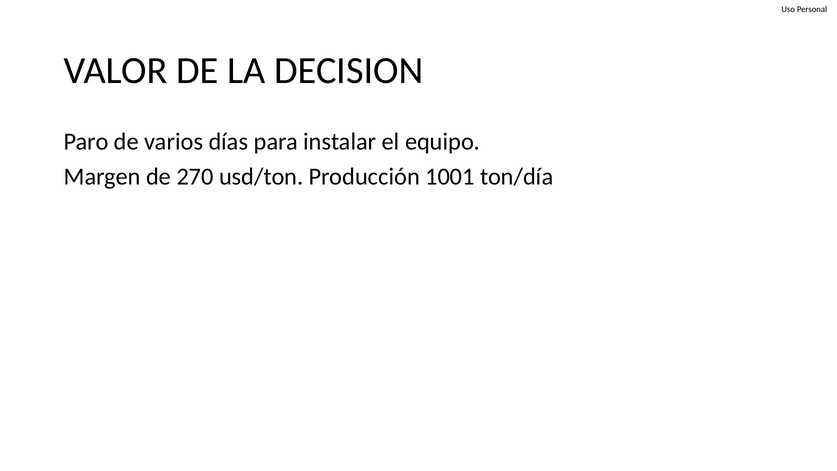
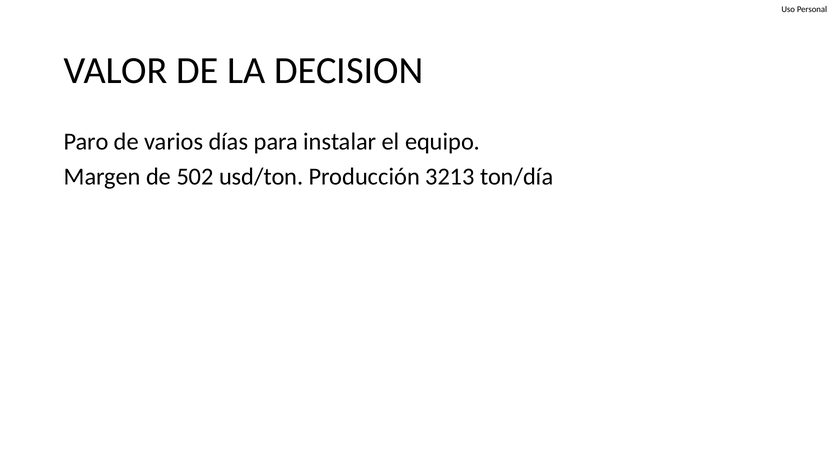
270: 270 -> 502
1001: 1001 -> 3213
